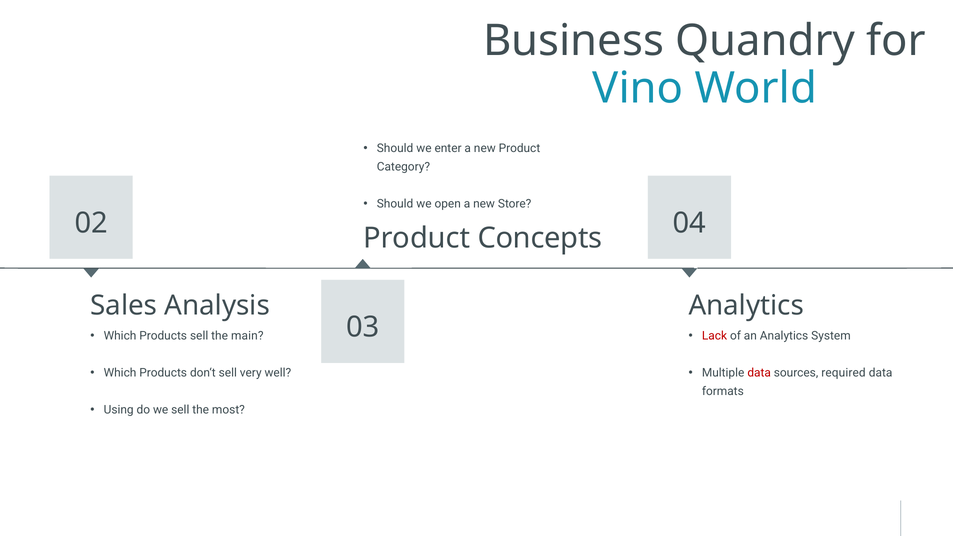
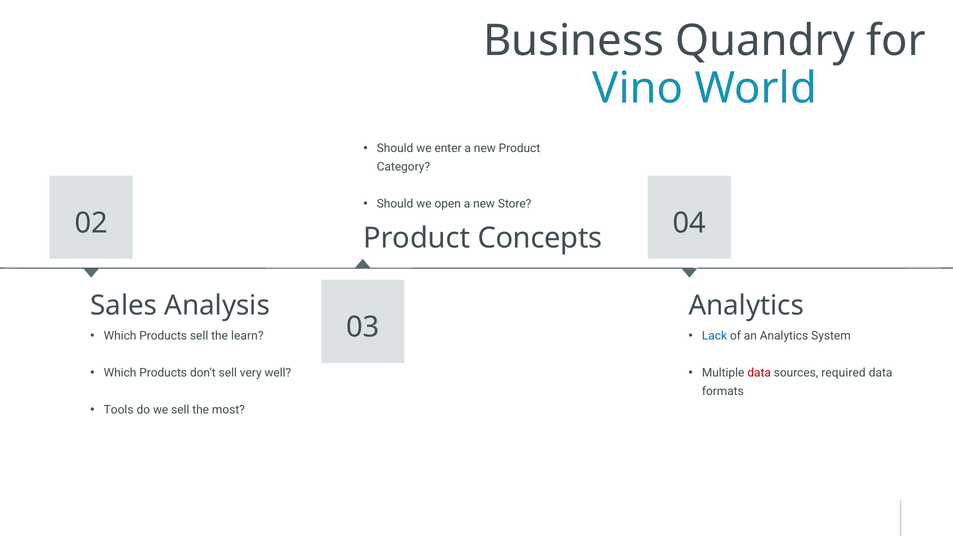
Lack colour: red -> blue
main: main -> learn
Using: Using -> Tools
